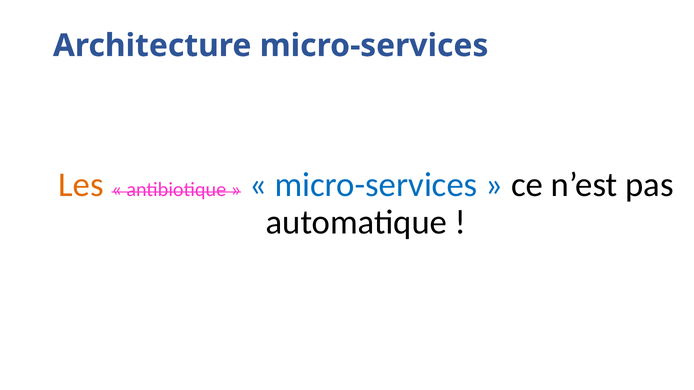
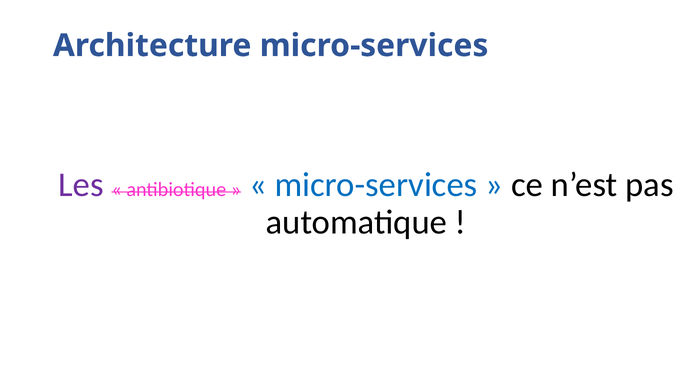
Les colour: orange -> purple
